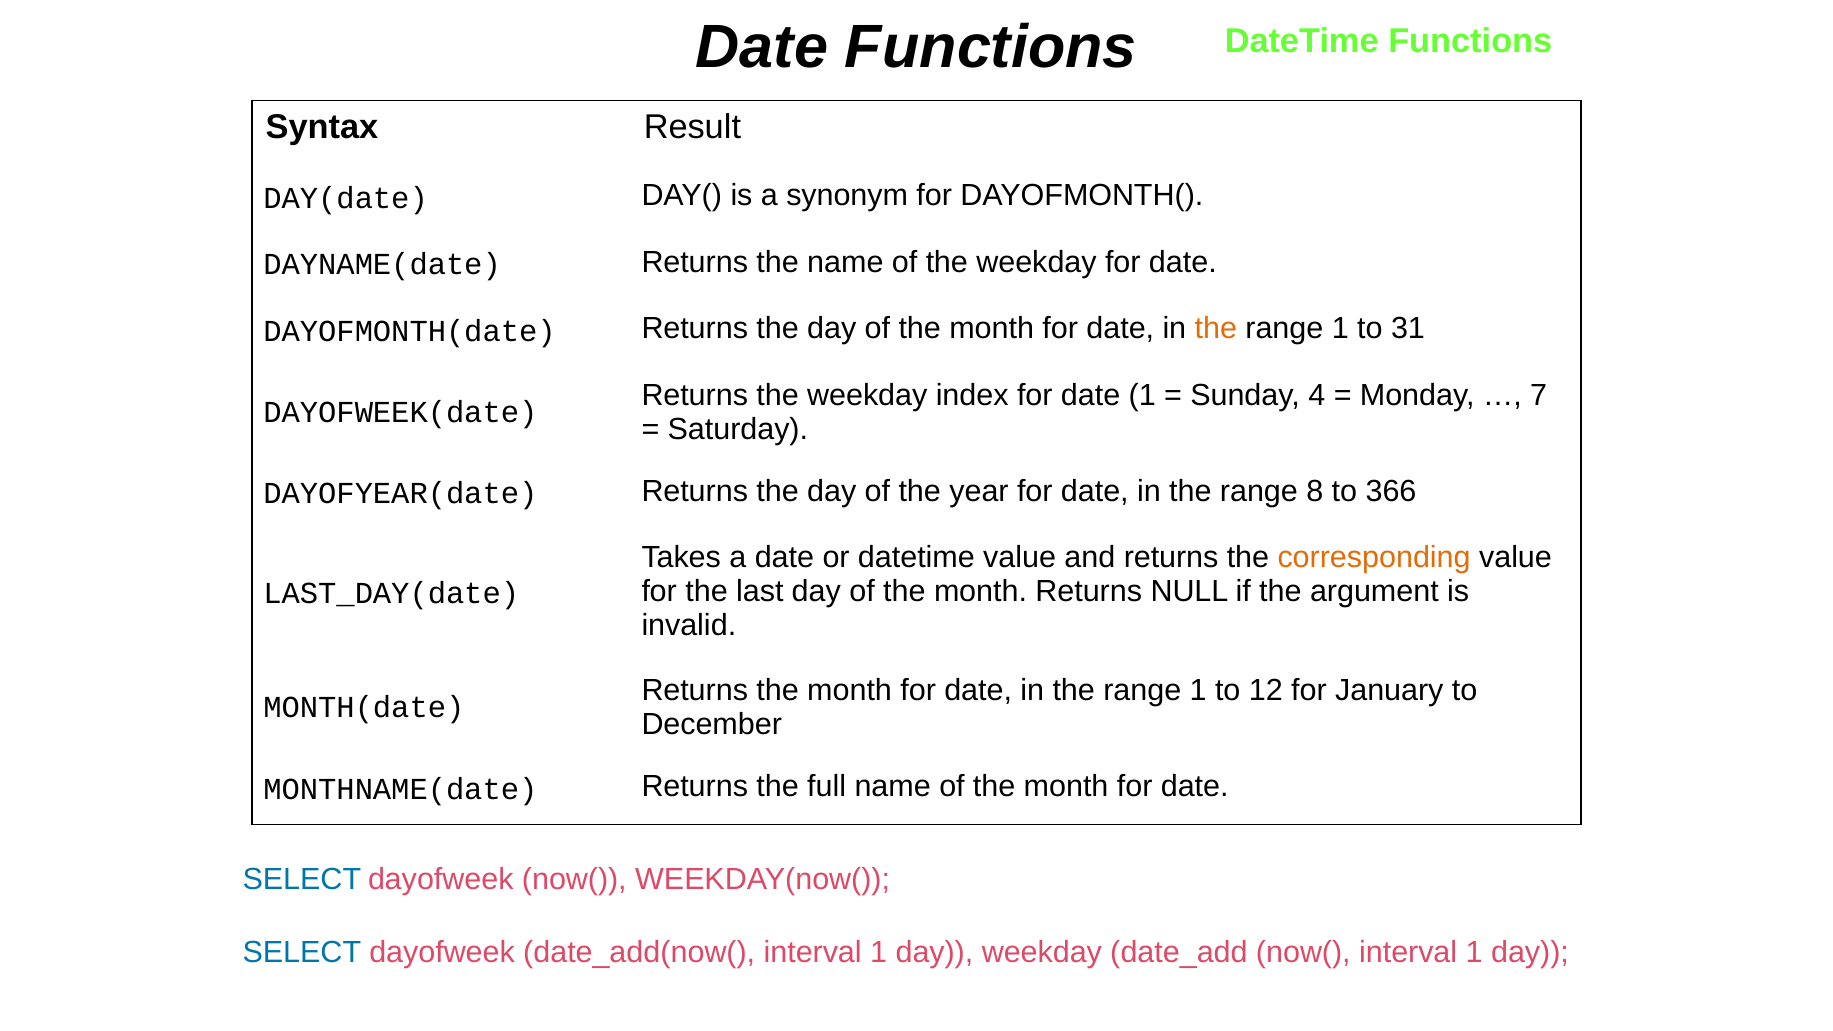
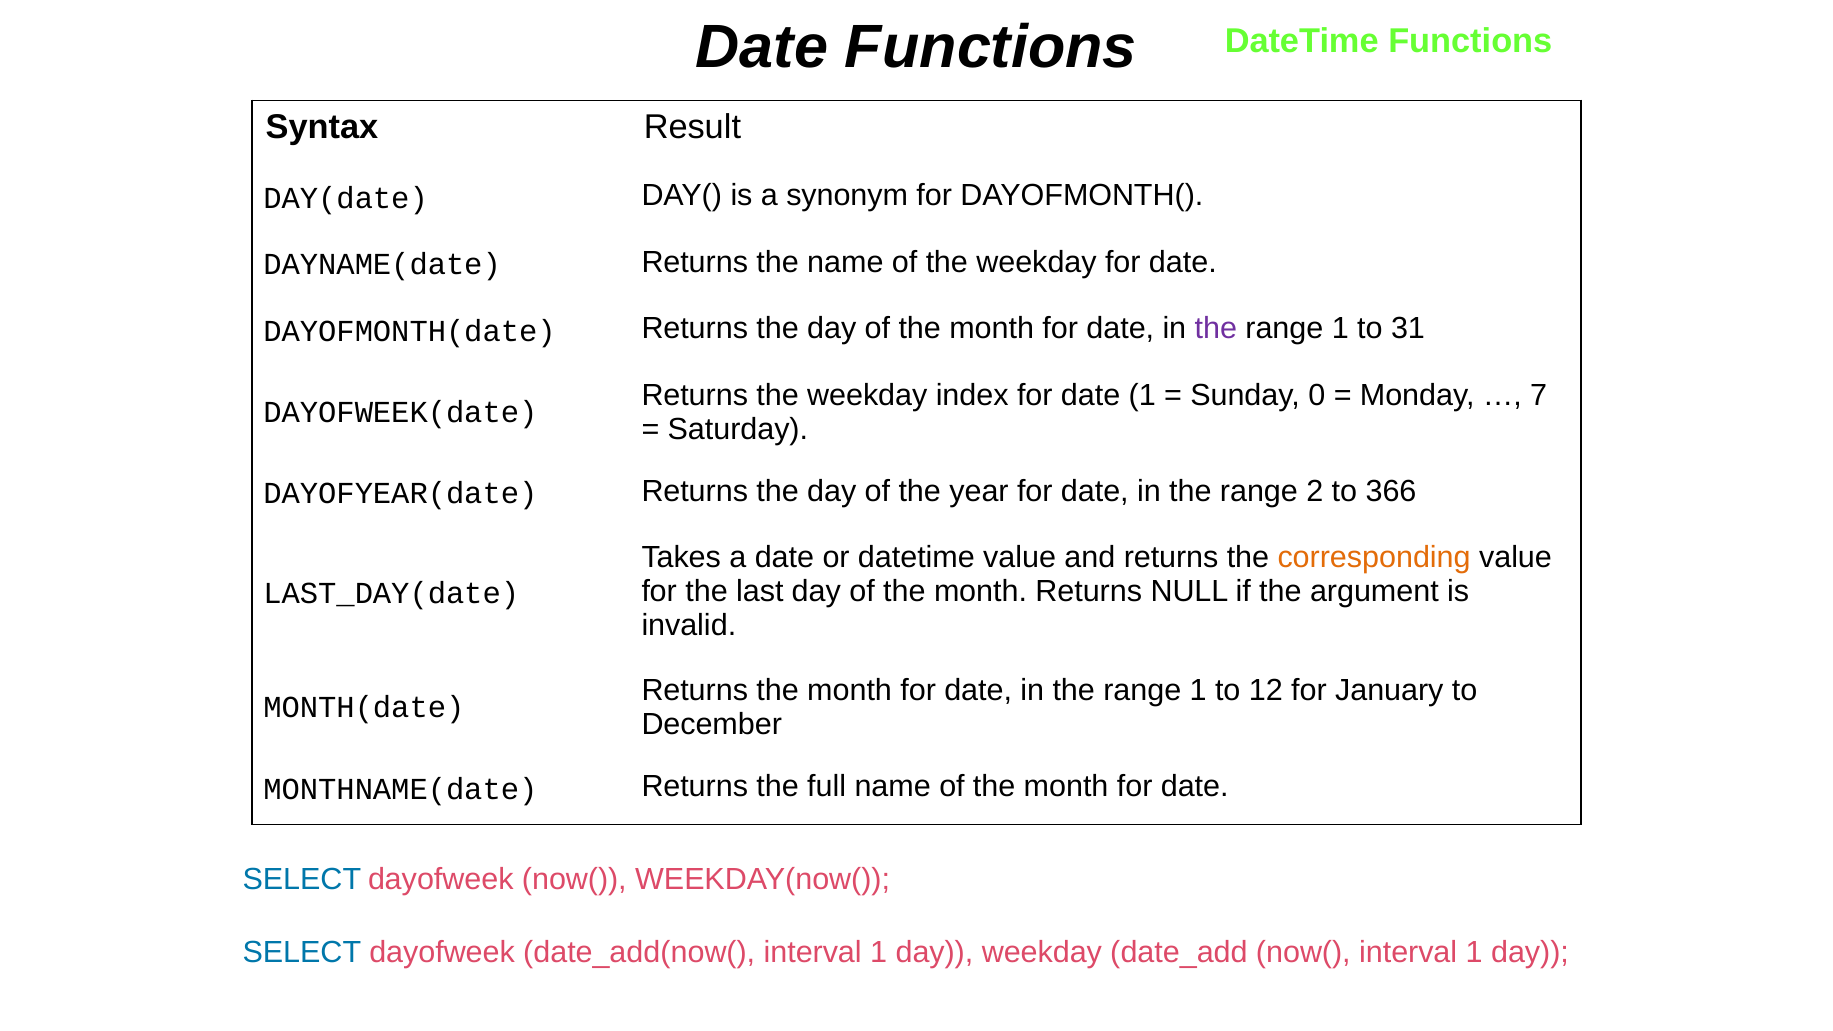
the at (1216, 329) colour: orange -> purple
4: 4 -> 0
8: 8 -> 2
